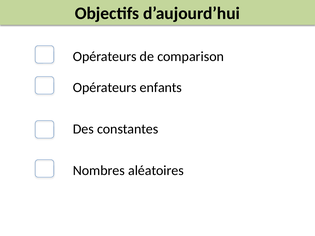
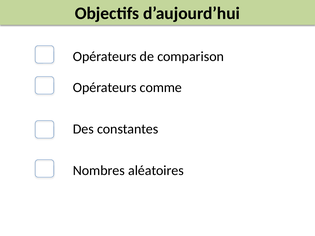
enfants: enfants -> comme
